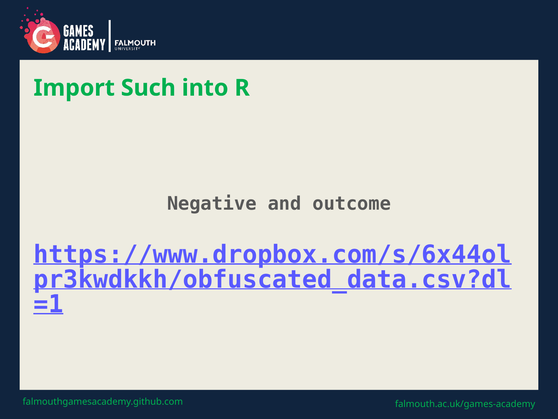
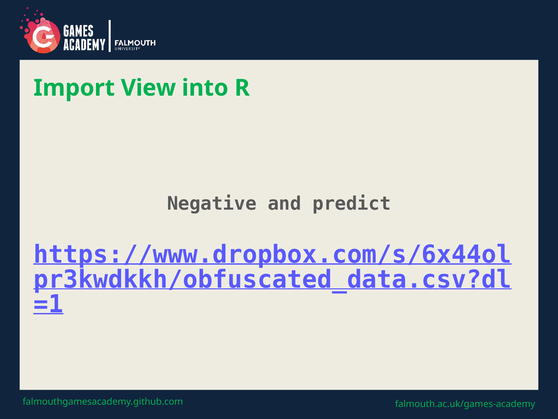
Such: Such -> View
outcome: outcome -> predict
